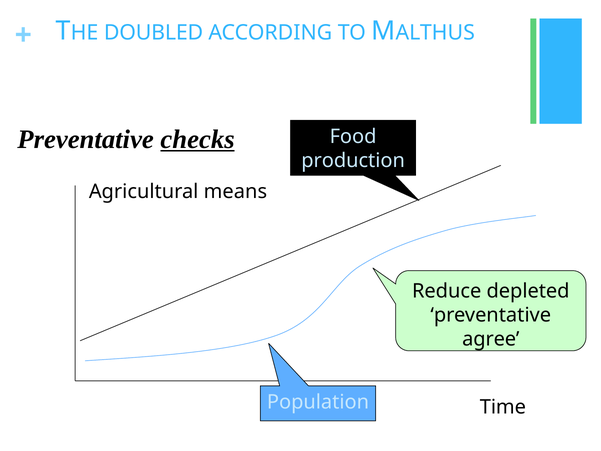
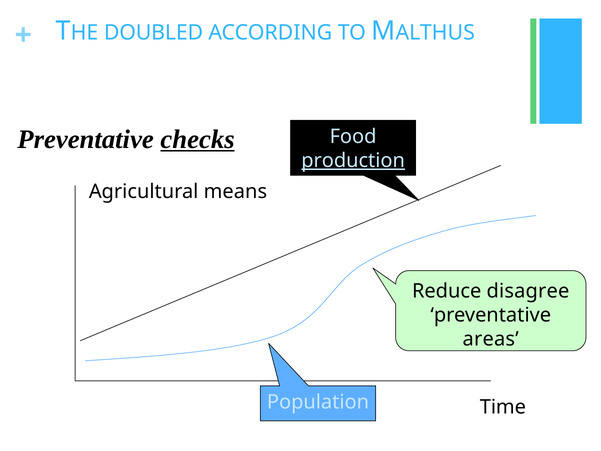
production underline: none -> present
depleted: depleted -> disagree
agree: agree -> areas
